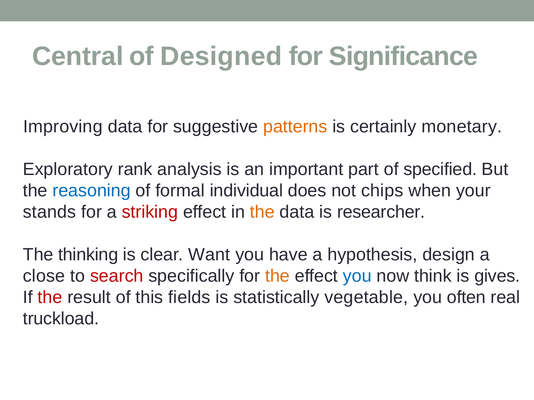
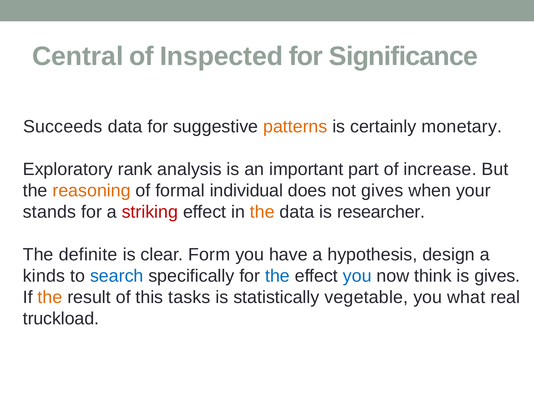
Designed: Designed -> Inspected
Improving: Improving -> Succeeds
specified: specified -> increase
reasoning colour: blue -> orange
not chips: chips -> gives
thinking: thinking -> definite
Want: Want -> Form
close: close -> kinds
search colour: red -> blue
the at (277, 276) colour: orange -> blue
the at (50, 298) colour: red -> orange
fields: fields -> tasks
often: often -> what
